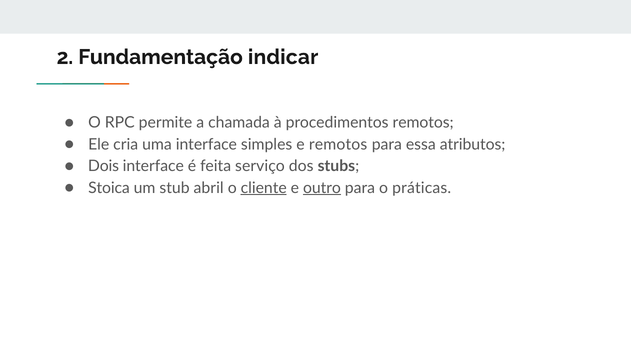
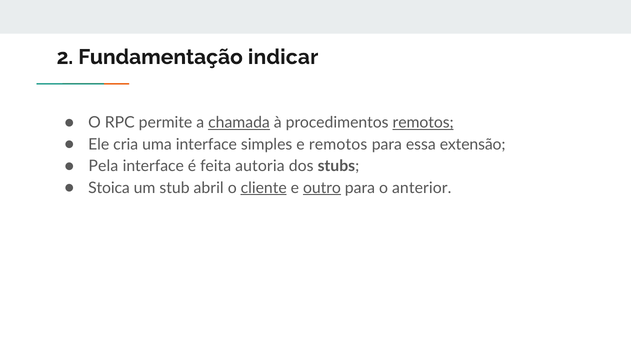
chamada underline: none -> present
remotos at (423, 123) underline: none -> present
atributos: atributos -> extensão
Dois: Dois -> Pela
serviço: serviço -> autoria
práticas: práticas -> anterior
